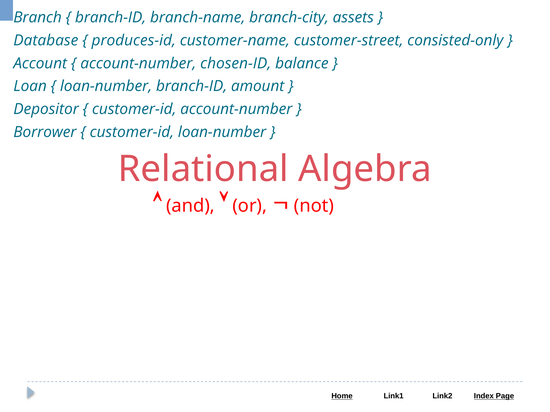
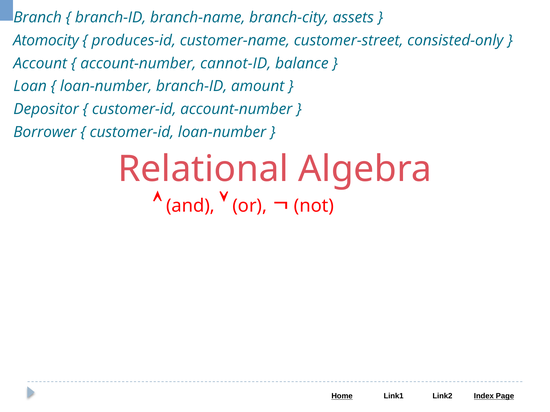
Database: Database -> Atomocity
chosen-ID: chosen-ID -> cannot-ID
